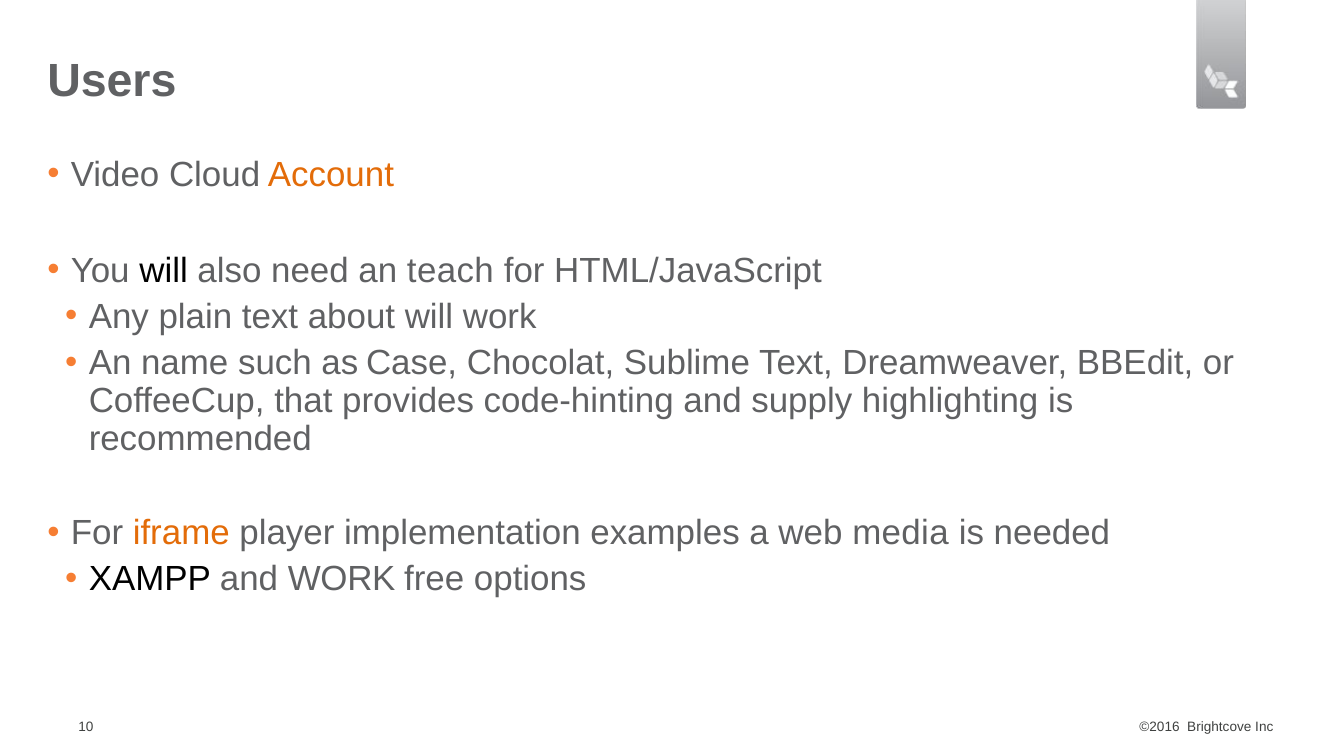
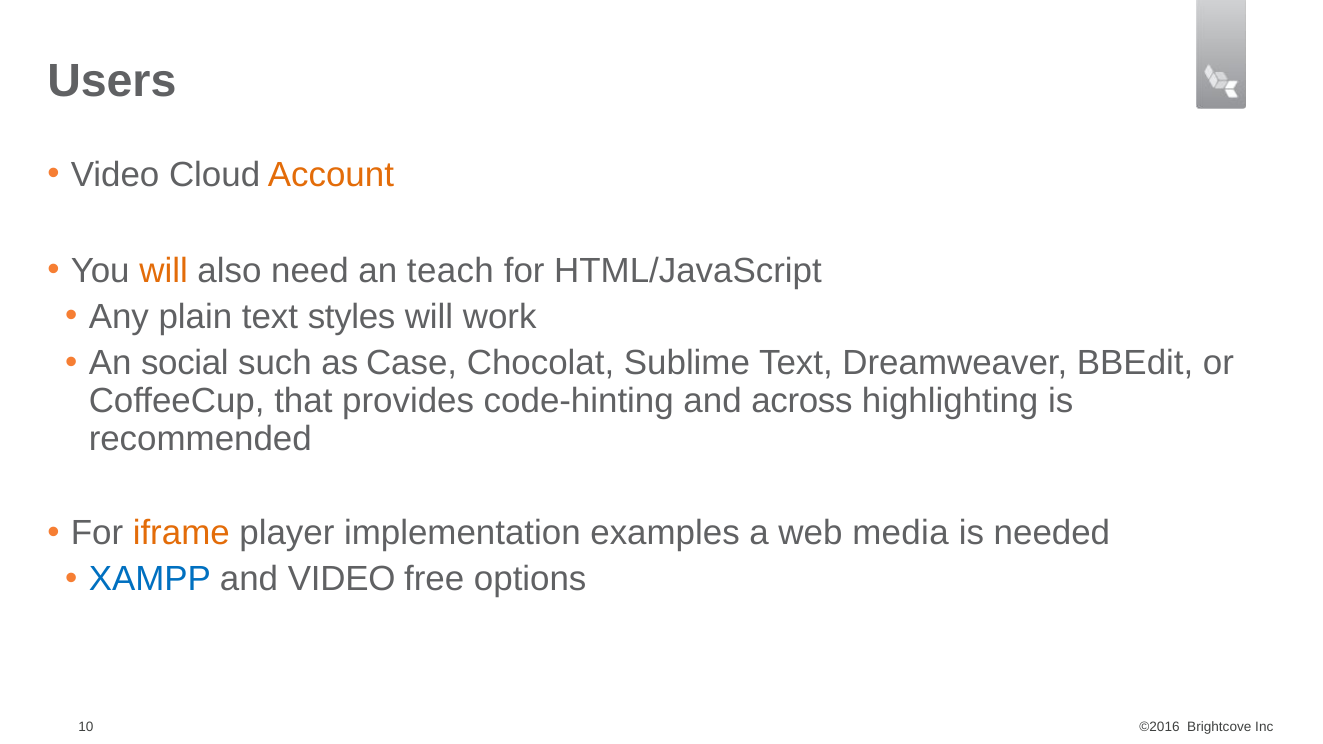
will at (164, 271) colour: black -> orange
about: about -> styles
name: name -> social
supply: supply -> across
XAMPP colour: black -> blue
and WORK: WORK -> VIDEO
